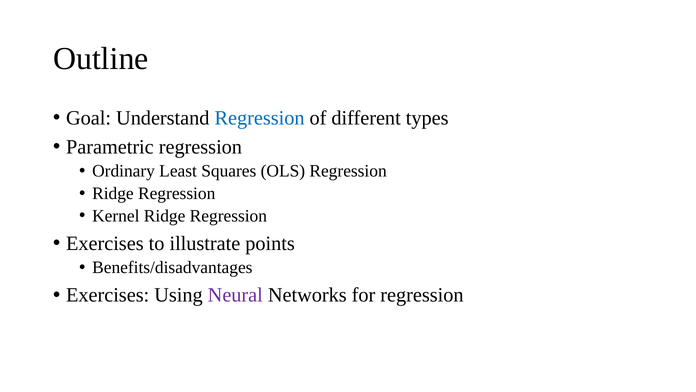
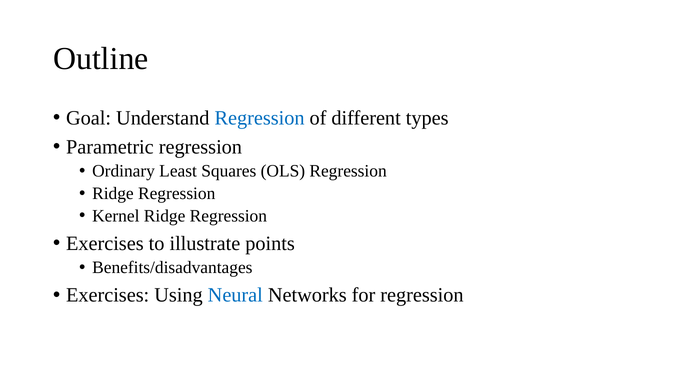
Neural colour: purple -> blue
